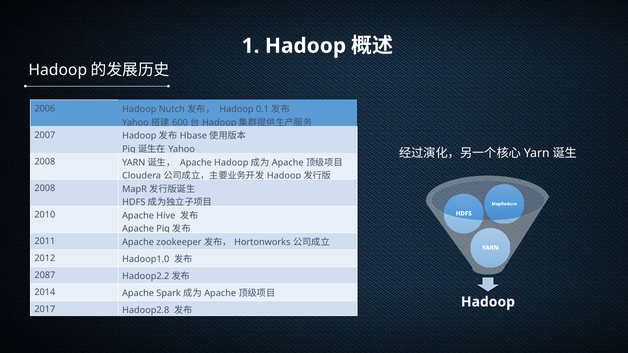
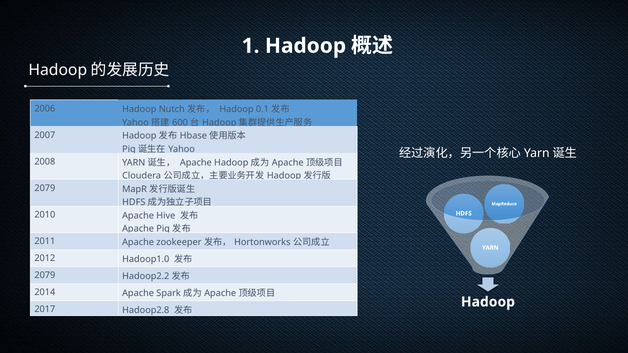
2008 at (45, 188): 2008 -> 2079
2087 at (45, 276): 2087 -> 2079
